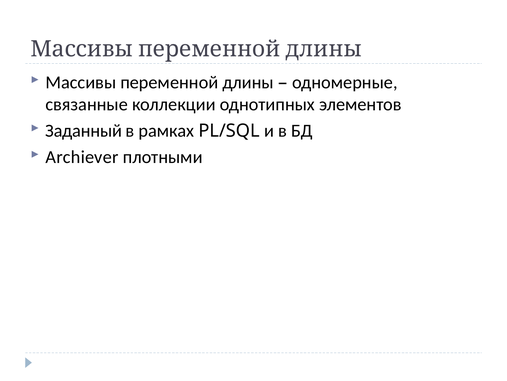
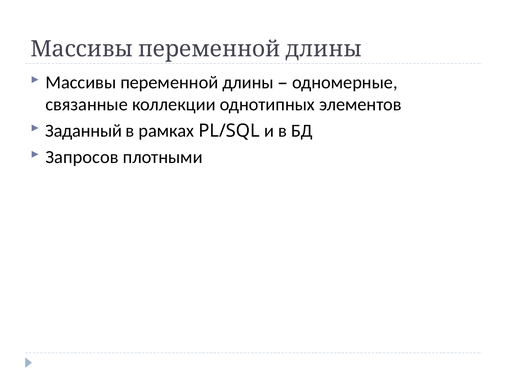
Archiever: Archiever -> Запросов
